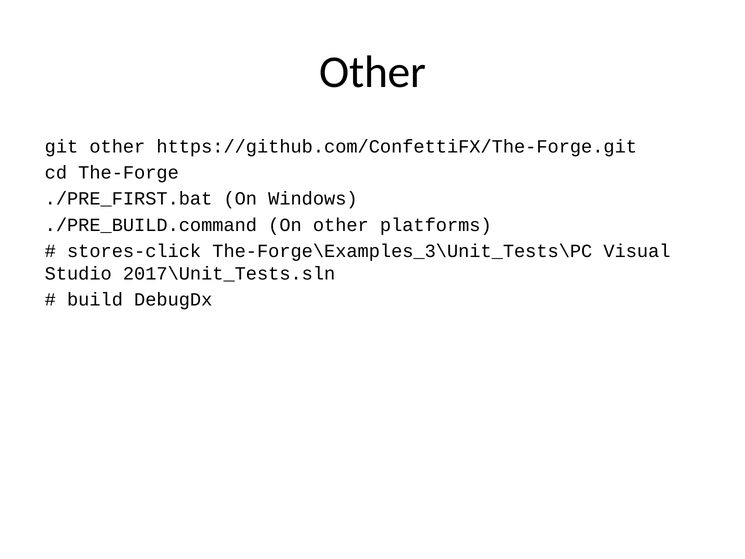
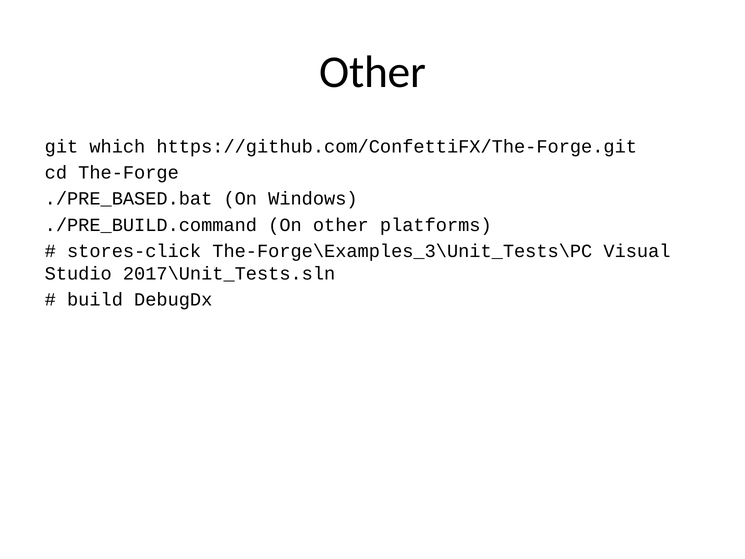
git other: other -> which
./PRE_FIRST.bat: ./PRE_FIRST.bat -> ./PRE_BASED.bat
